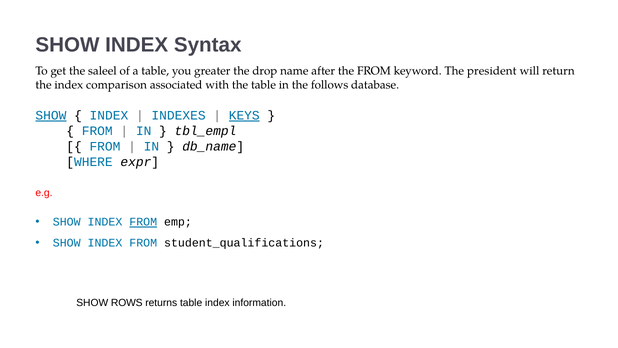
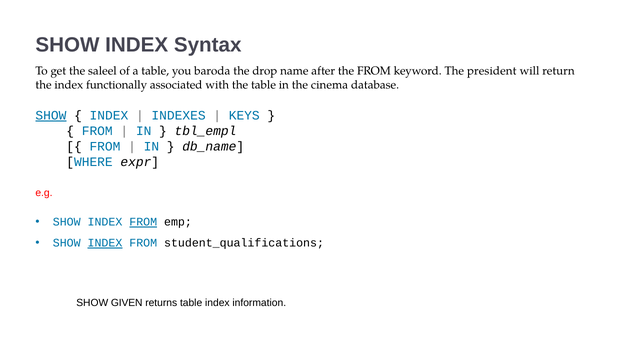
greater: greater -> baroda
comparison: comparison -> functionally
follows: follows -> cinema
KEYS underline: present -> none
INDEX at (105, 243) underline: none -> present
ROWS: ROWS -> GIVEN
